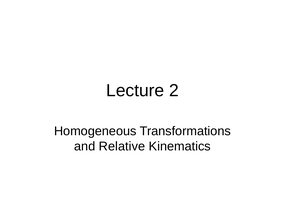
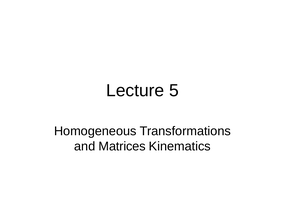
2: 2 -> 5
Relative: Relative -> Matrices
